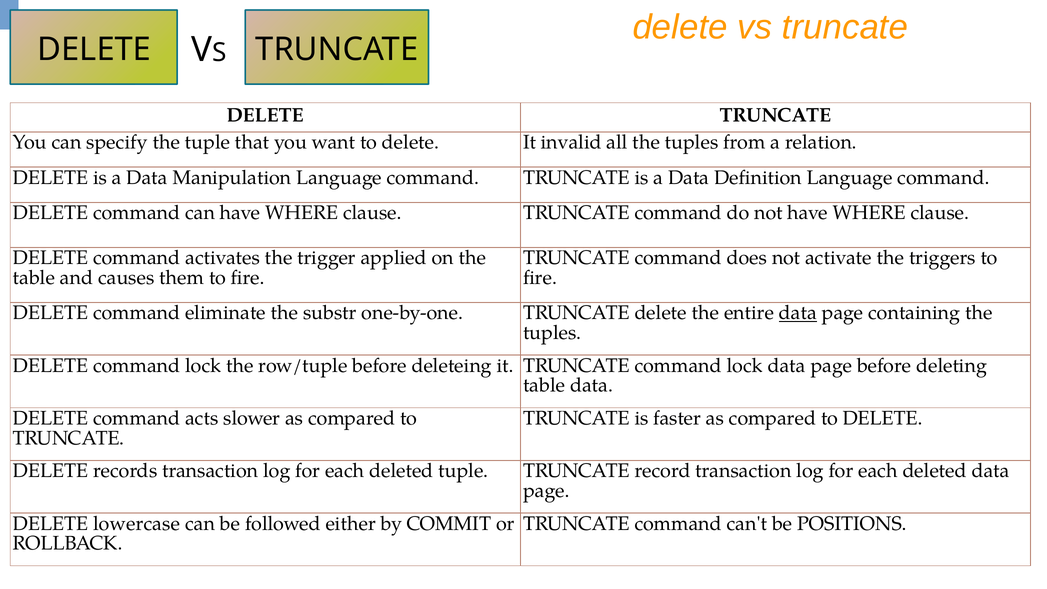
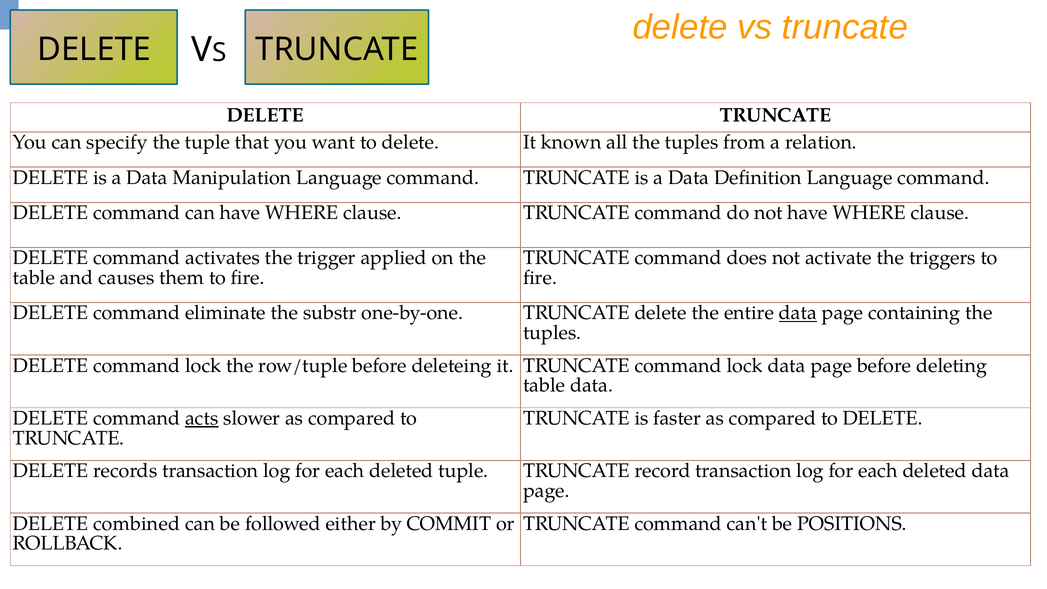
invalid: invalid -> known
acts underline: none -> present
lowercase: lowercase -> combined
